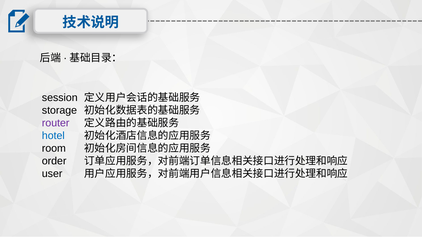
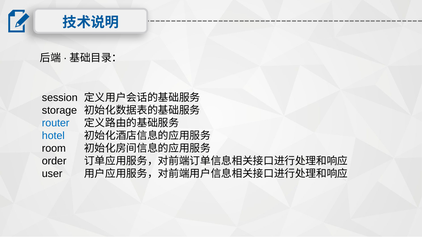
router colour: purple -> blue
